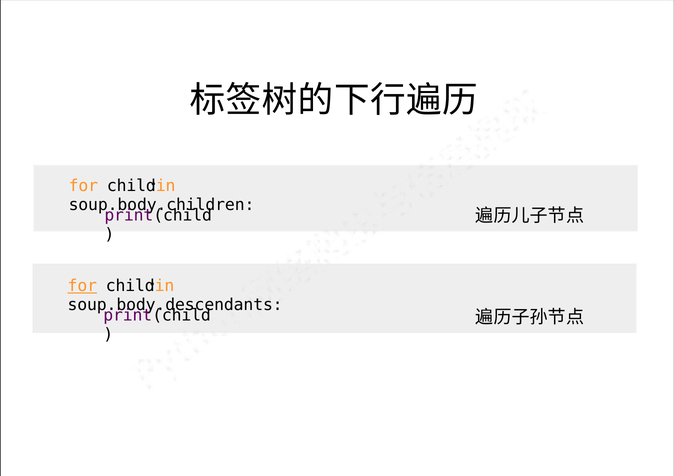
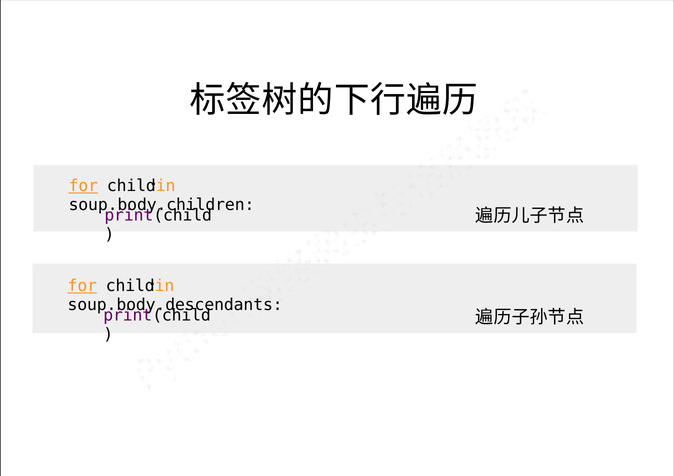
for at (83, 186) underline: none -> present
